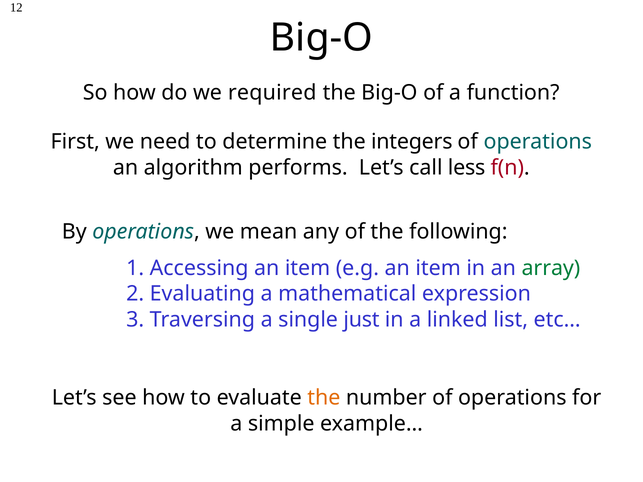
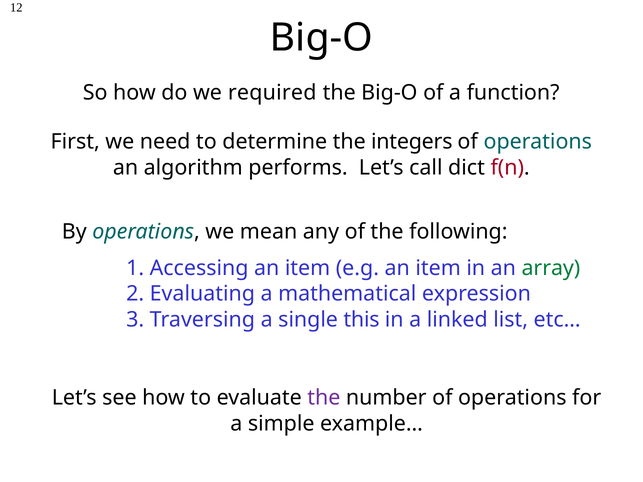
less: less -> dict
just: just -> this
the at (324, 398) colour: orange -> purple
